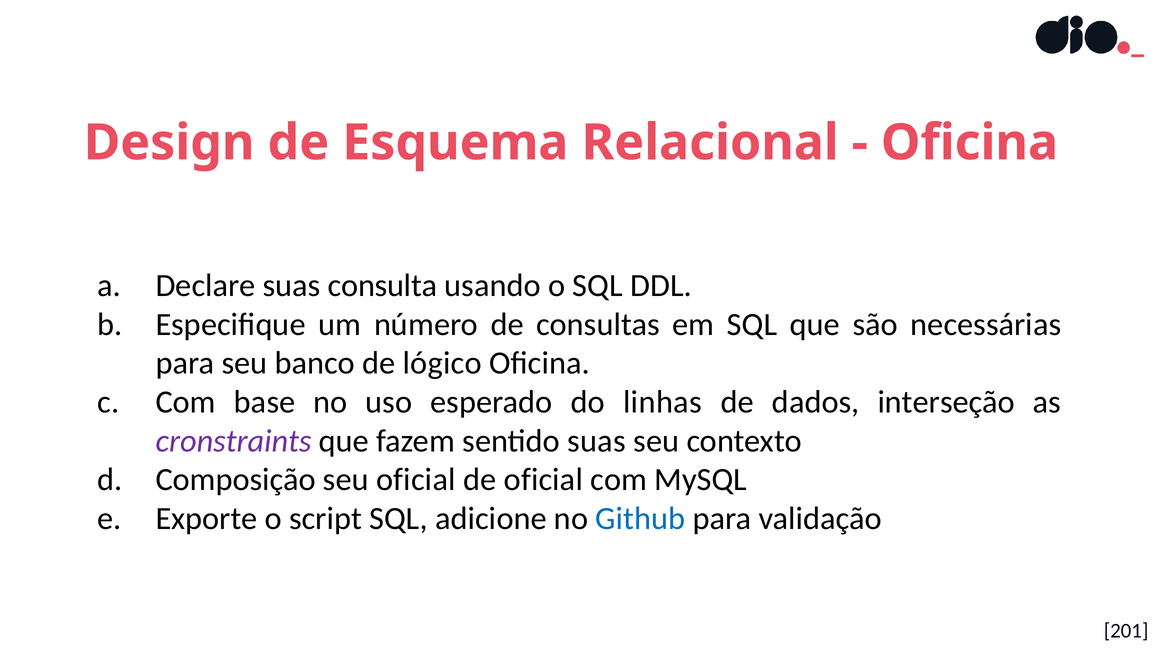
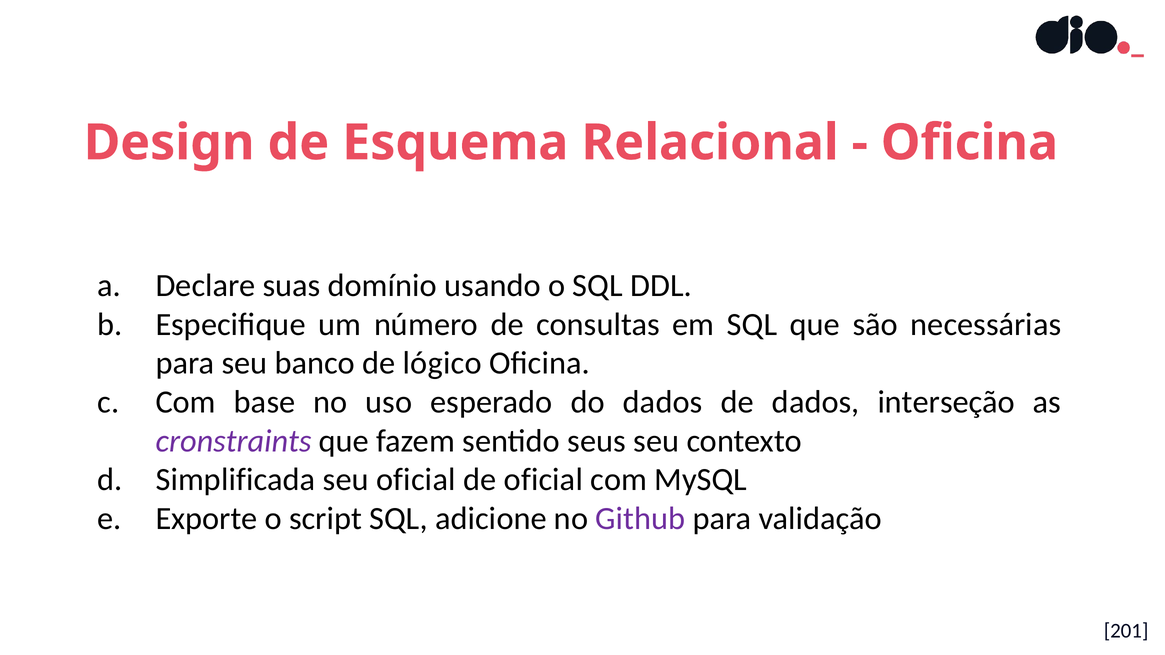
consulta: consulta -> domínio
do linhas: linhas -> dados
sentido suas: suas -> seus
Composição: Composição -> Simplificada
Github colour: blue -> purple
